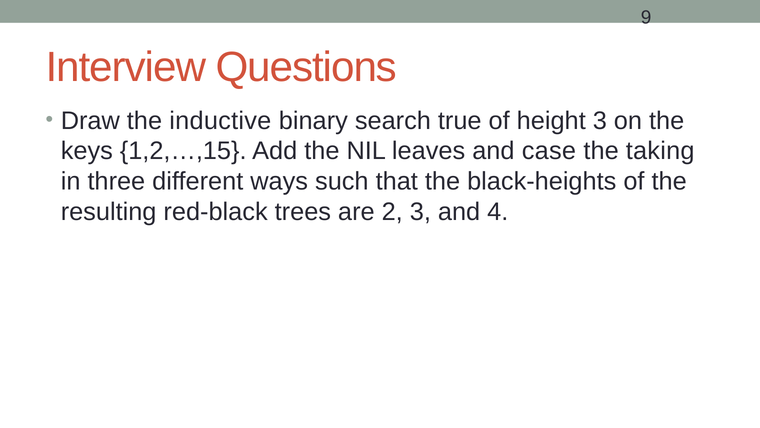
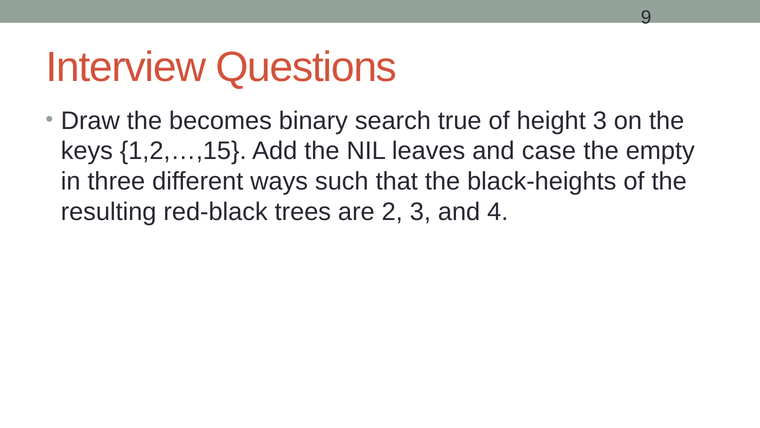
inductive: inductive -> becomes
taking: taking -> empty
